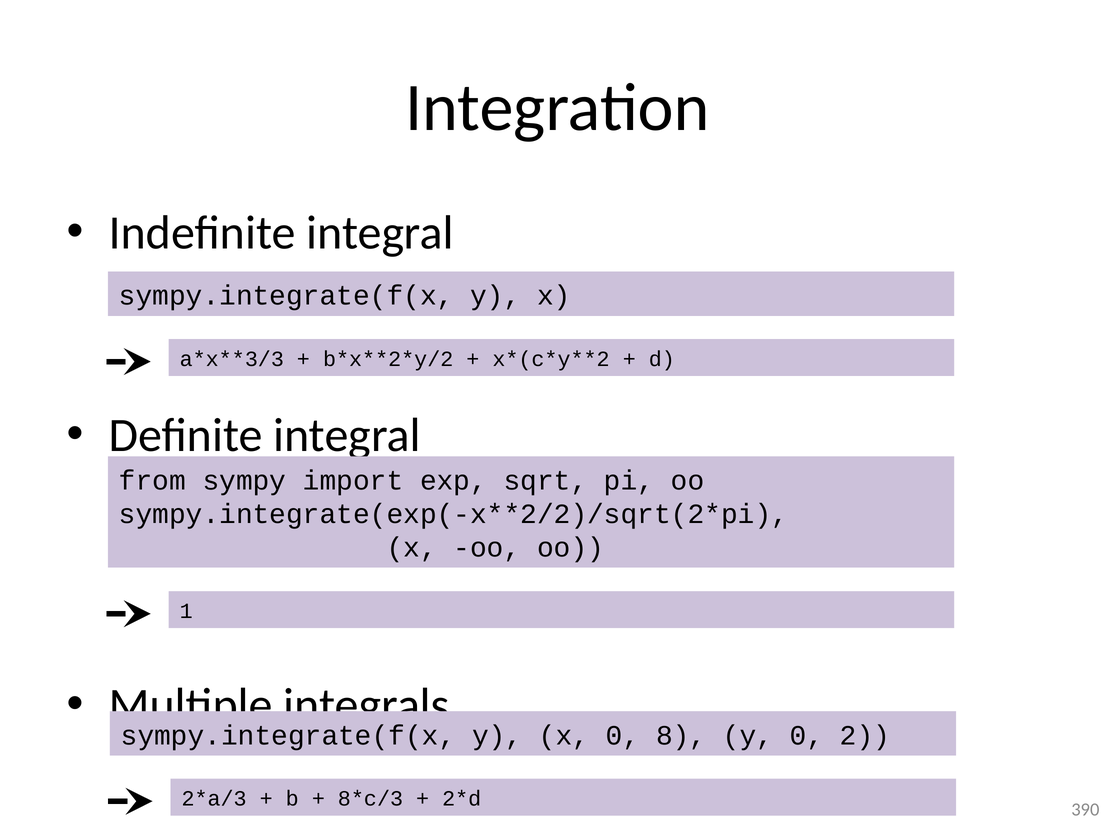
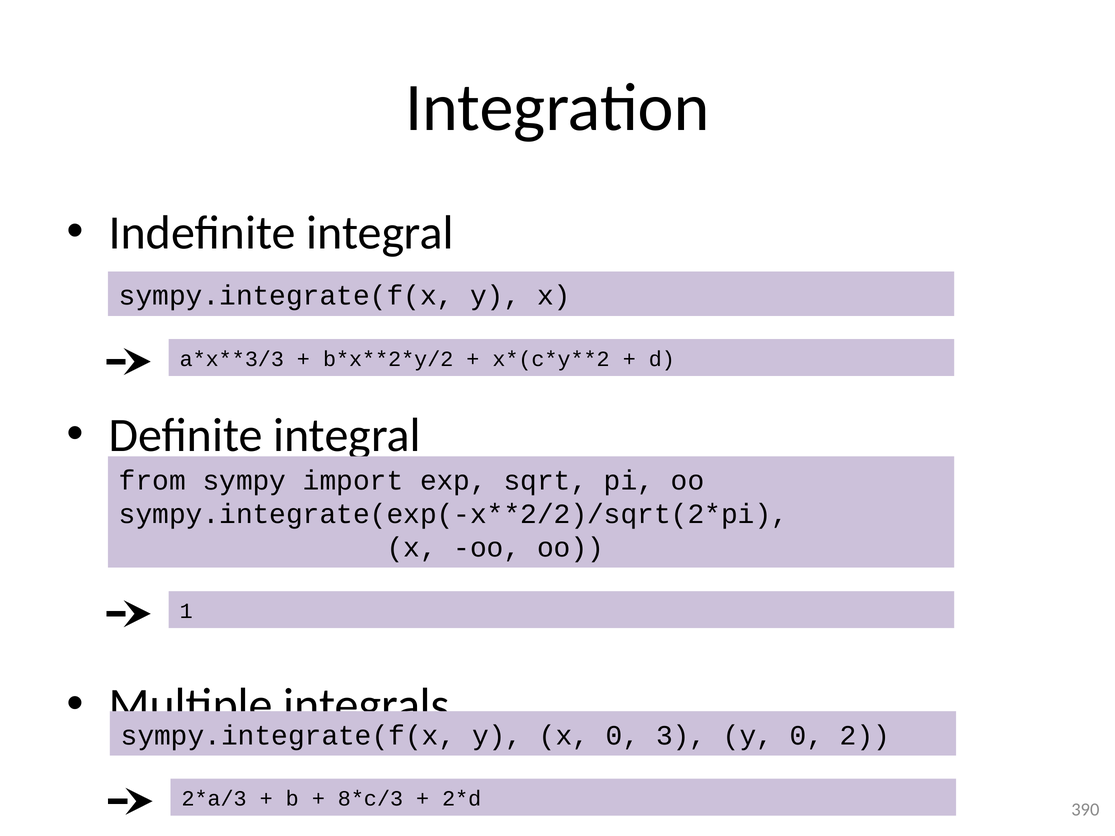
8: 8 -> 3
